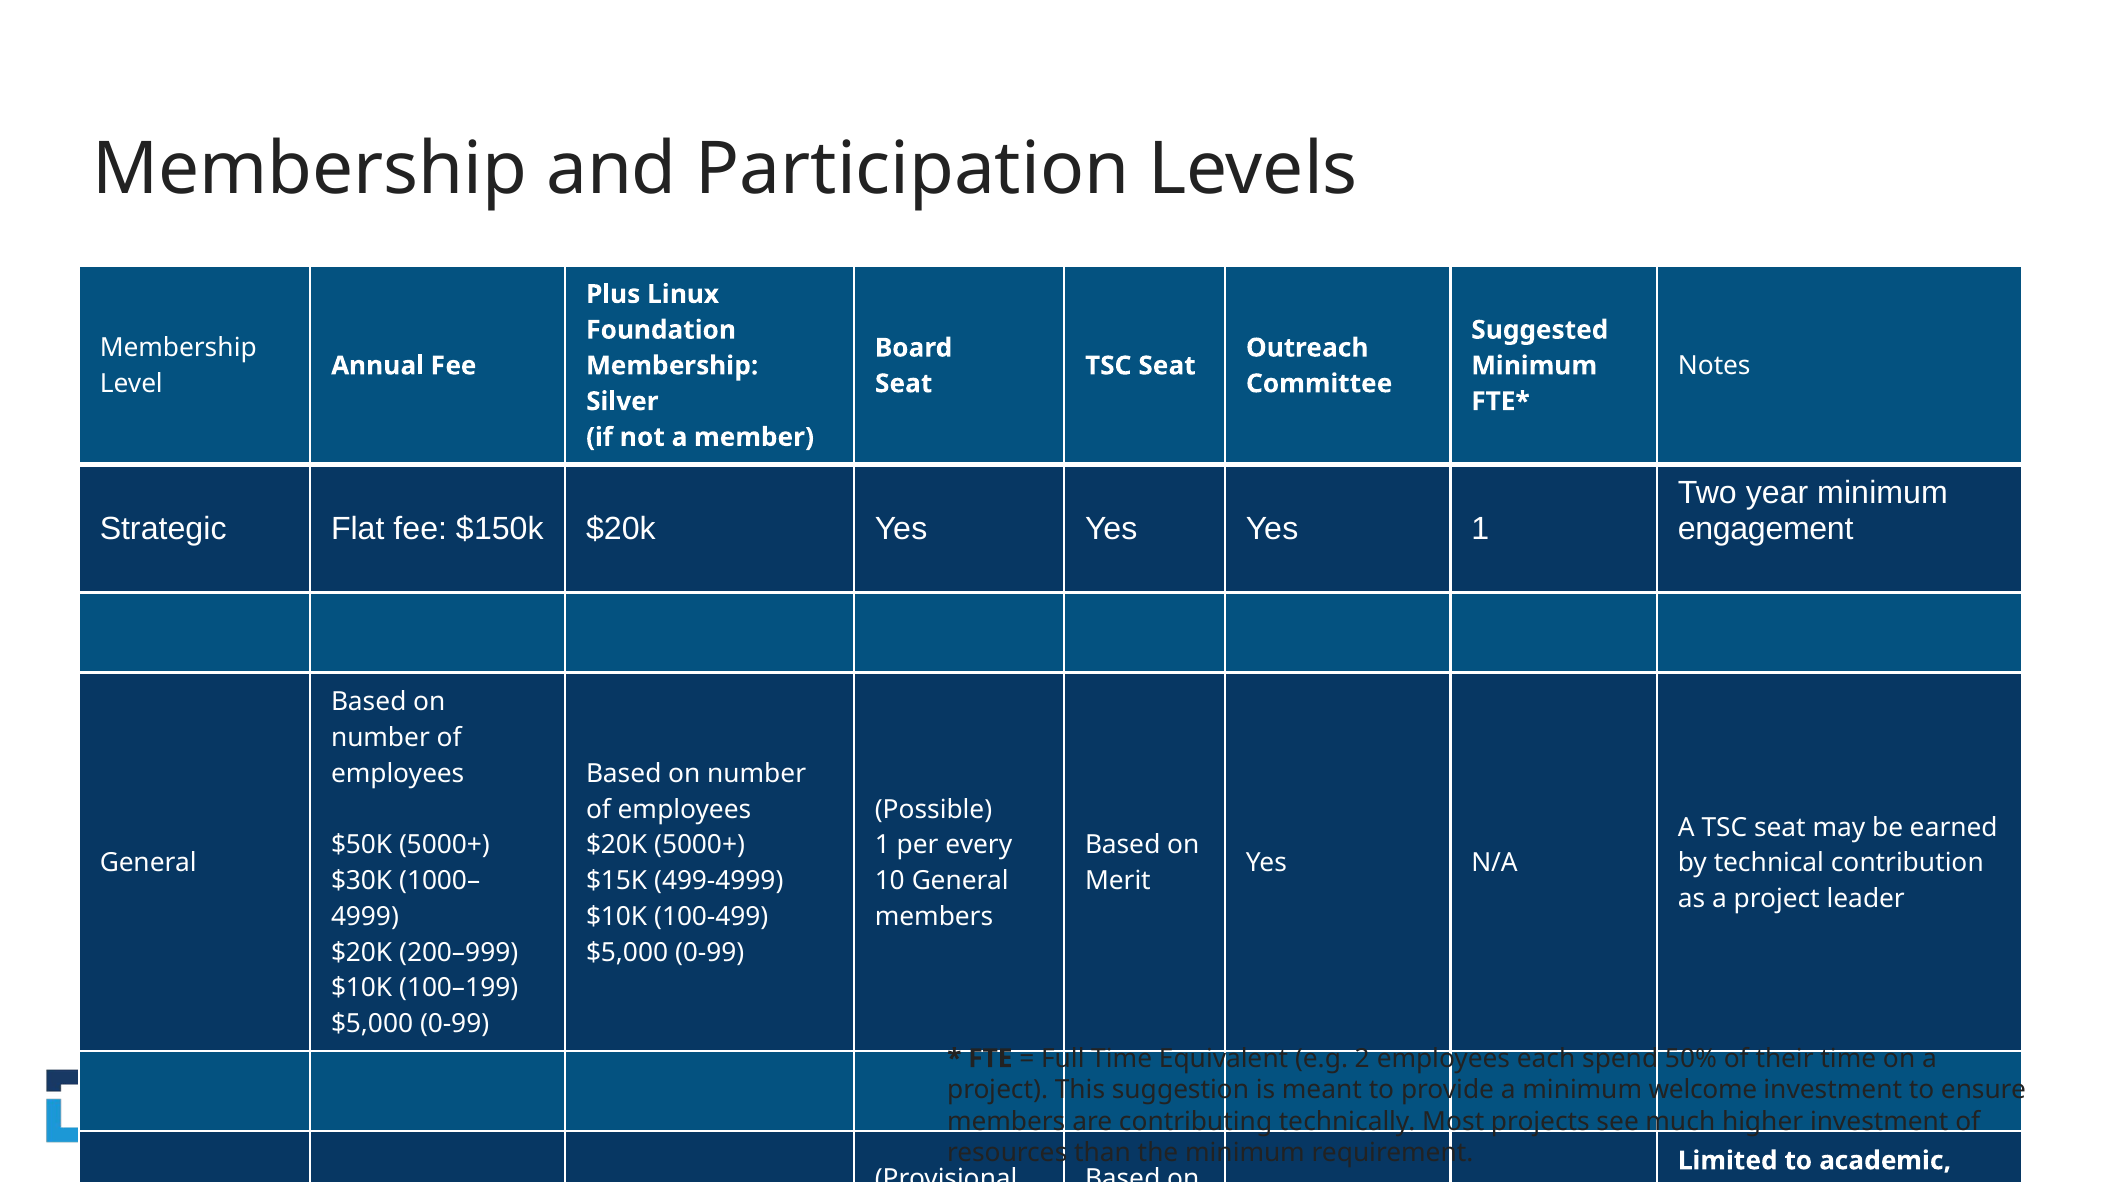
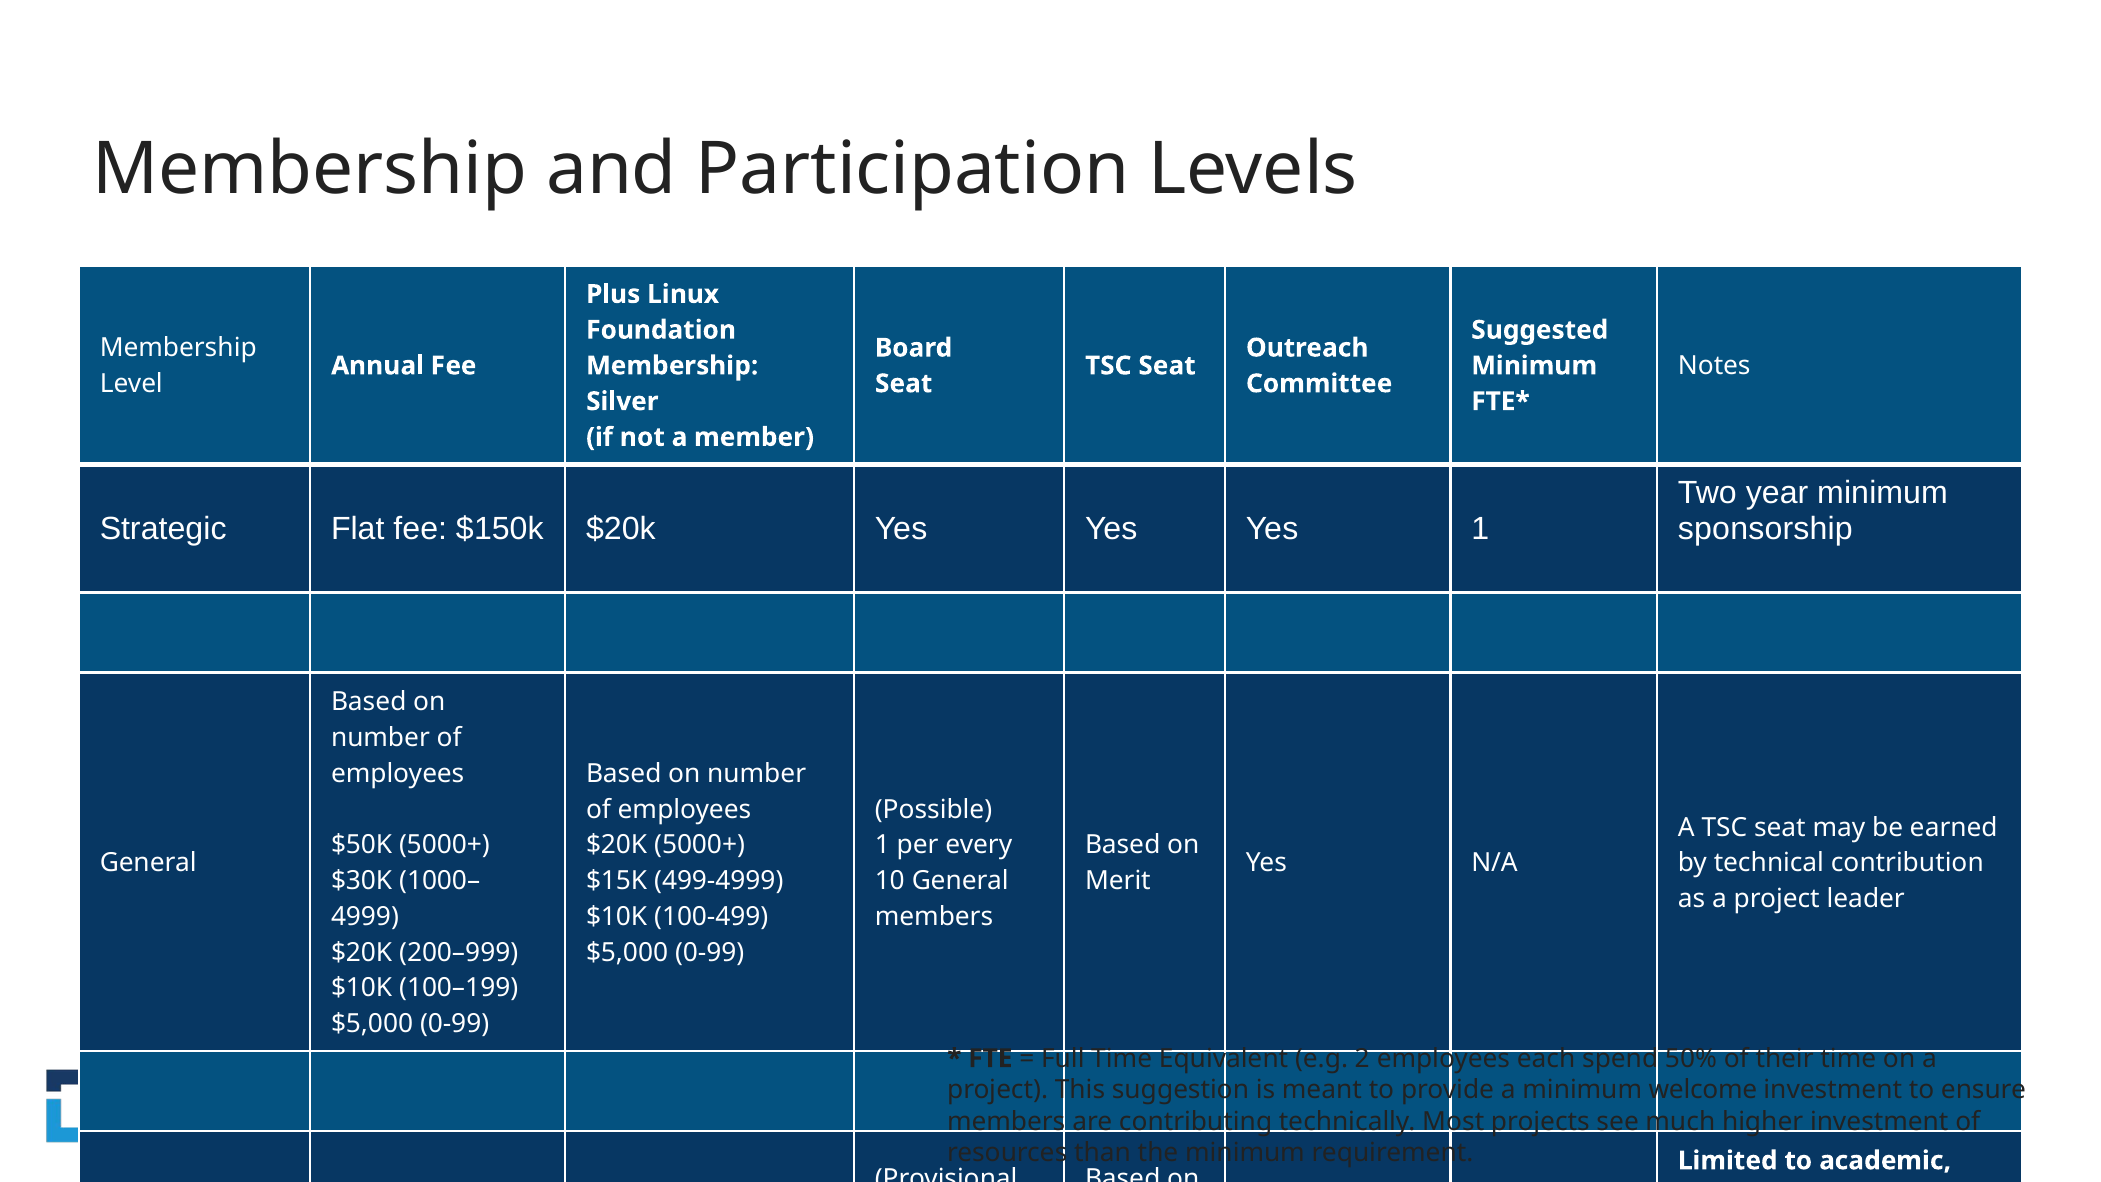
engagement: engagement -> sponsorship
